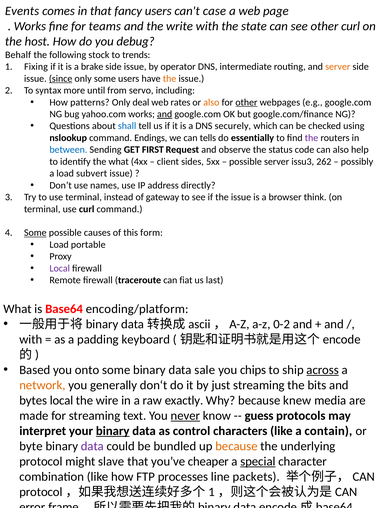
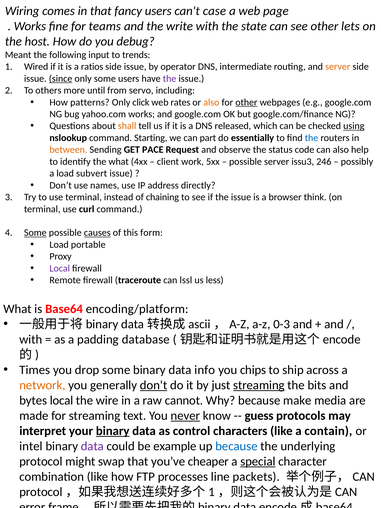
Events: Events -> Wiring
other curl: curl -> lets
Behalf: Behalf -> Meant
stock: stock -> input
Fixing: Fixing -> Wired
brake: brake -> ratios
the at (170, 79) colour: orange -> purple
syntax: syntax -> others
deal: deal -> click
and at (165, 114) underline: present -> none
shall colour: blue -> orange
securely: securely -> released
using underline: none -> present
Endings: Endings -> Starting
tells: tells -> part
the at (312, 138) colour: purple -> blue
between colour: blue -> orange
FIRST: FIRST -> PACE
sides: sides -> work
262: 262 -> 246
gateway: gateway -> chaining
causes underline: none -> present
fiat: fiat -> lssl
last: last -> less
0-2: 0-2 -> 0-3
keyboard: keyboard -> database
Based: Based -> Times
onto: onto -> drop
sale: sale -> info
across underline: present -> none
don‘t underline: none -> present
streaming at (259, 385) underline: none -> present
exactly: exactly -> cannot
knew: knew -> make
byte: byte -> intel
bundled: bundled -> example
because at (236, 446) colour: orange -> blue
slave: slave -> swap
